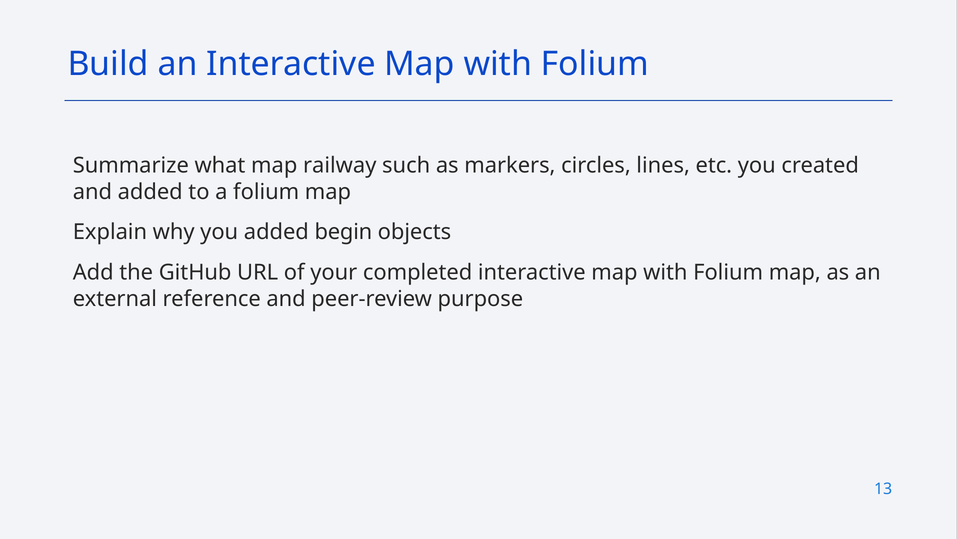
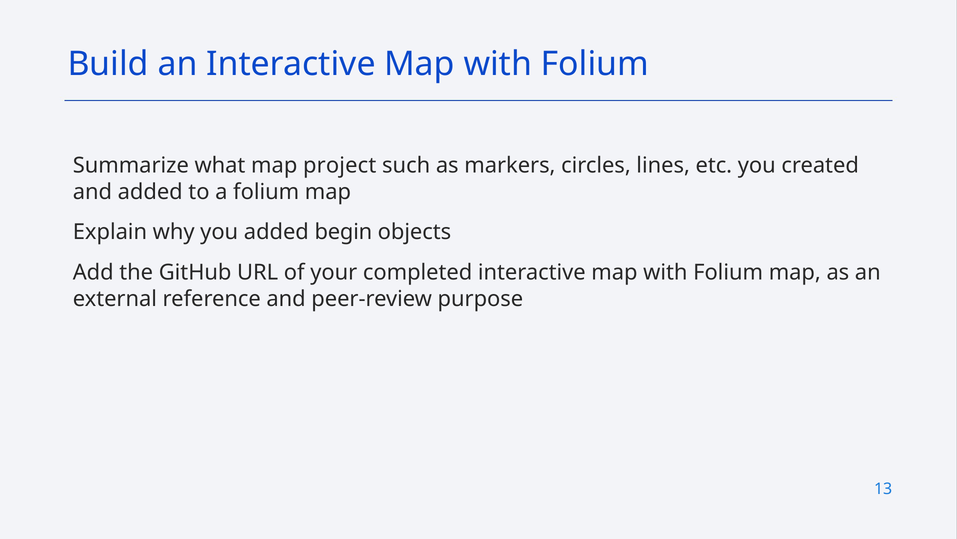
railway: railway -> project
